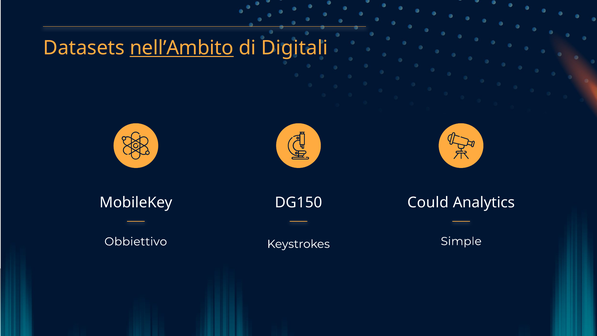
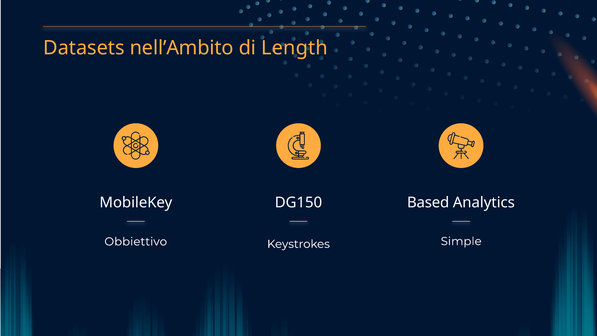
nell’Ambito underline: present -> none
Digitali: Digitali -> Length
Could: Could -> Based
